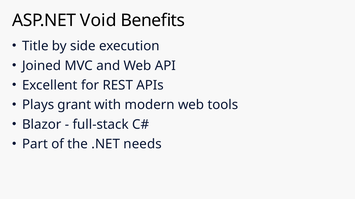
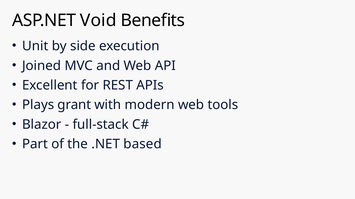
Title: Title -> Unit
needs: needs -> based
